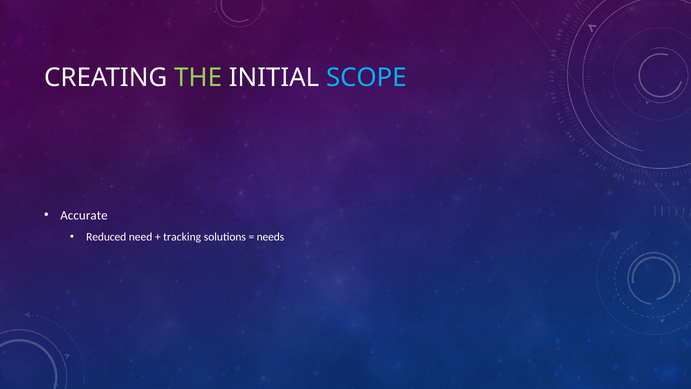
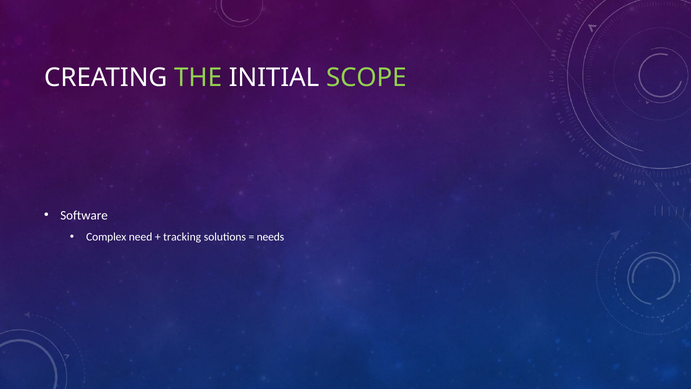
SCOPE colour: light blue -> light green
Accurate: Accurate -> Software
Reduced: Reduced -> Complex
